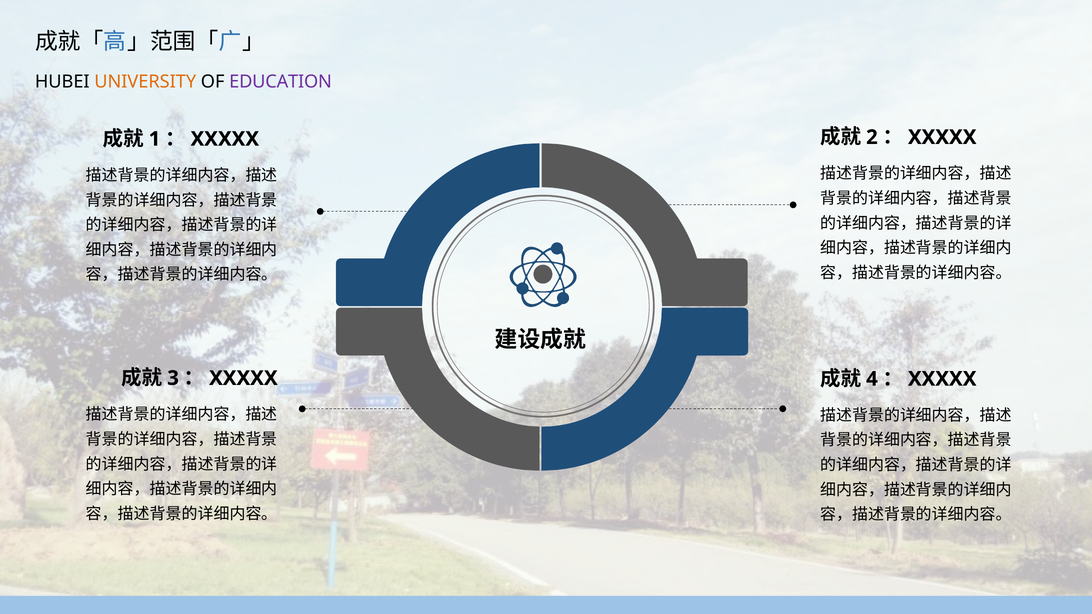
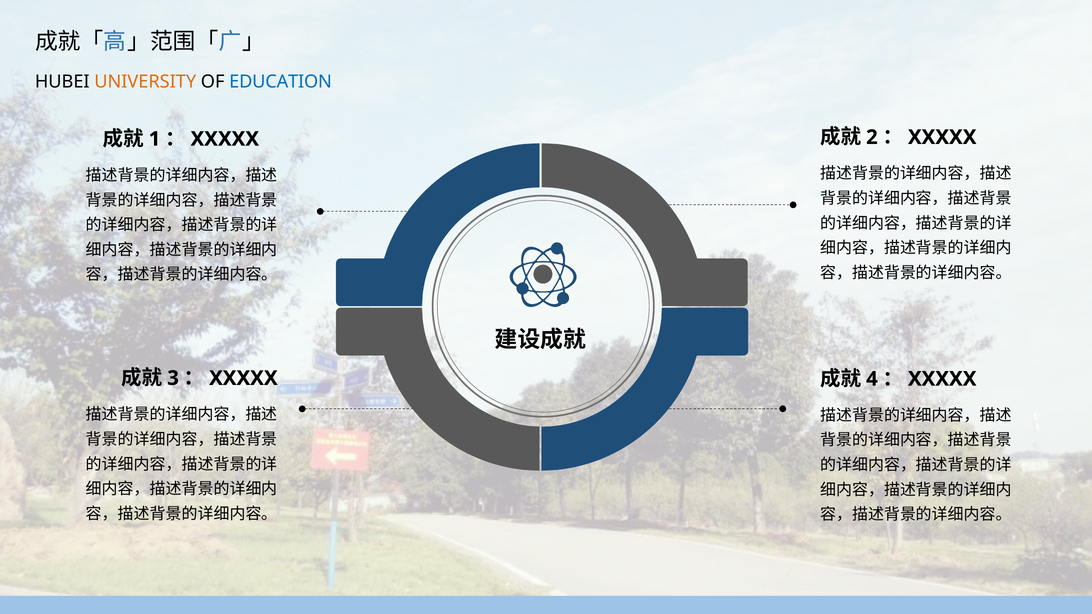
EDUCATION colour: purple -> blue
